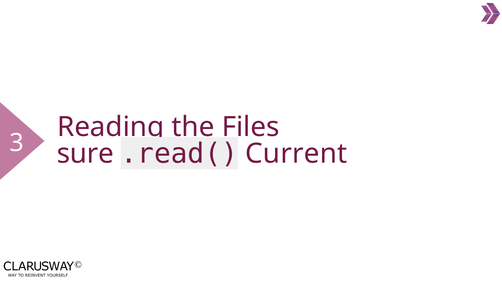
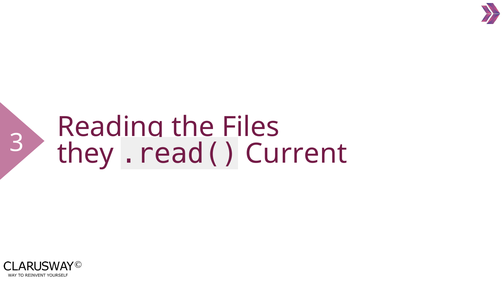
sure: sure -> they
